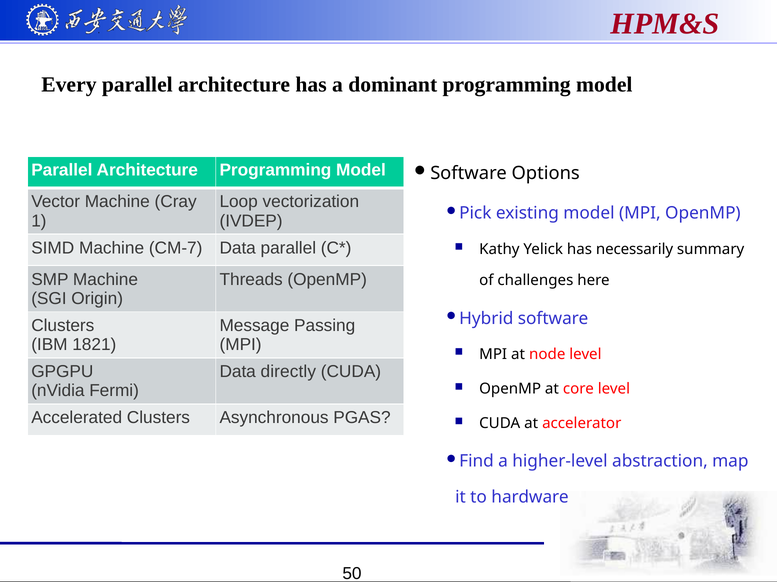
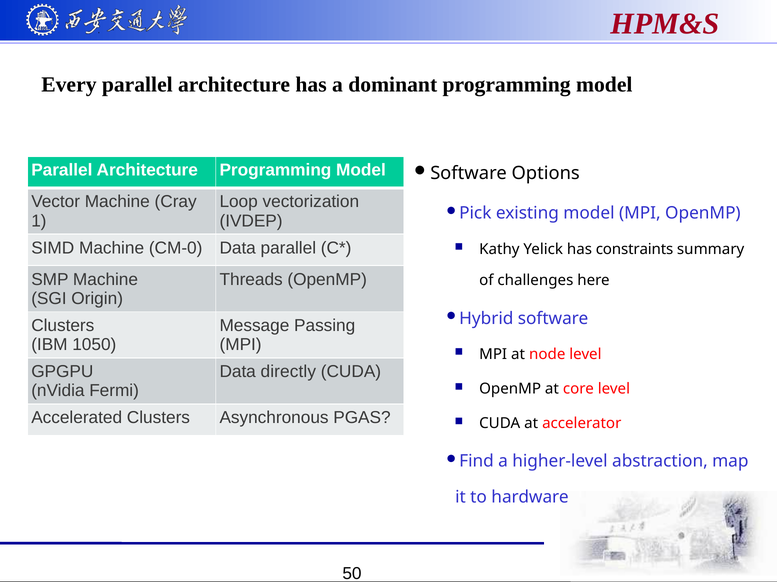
CM-7: CM-7 -> CM-0
necessarily: necessarily -> constraints
1821: 1821 -> 1050
